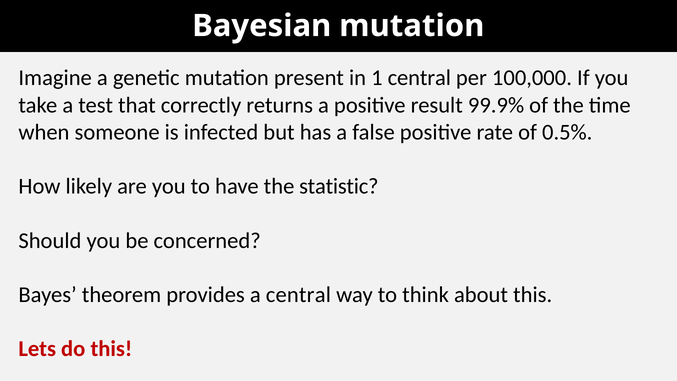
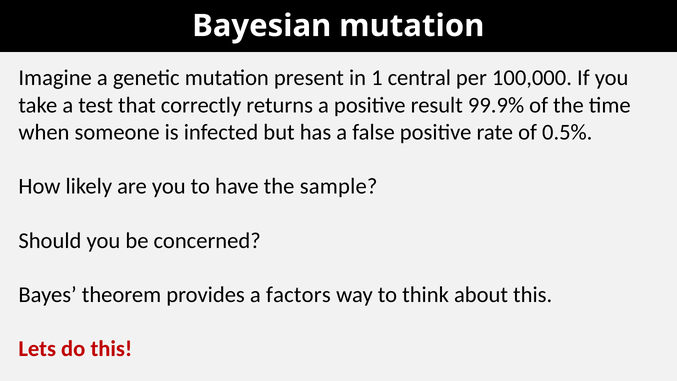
statistic: statistic -> sample
a central: central -> factors
